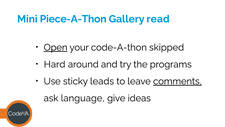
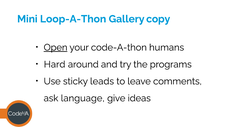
Piece-A-Thon: Piece-A-Thon -> Loop-A-Thon
read: read -> copy
skipped: skipped -> humans
comments underline: present -> none
